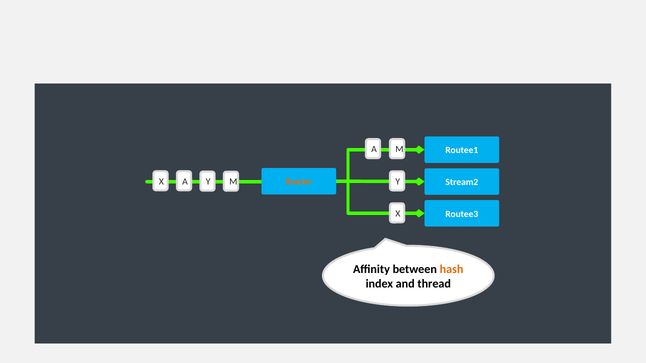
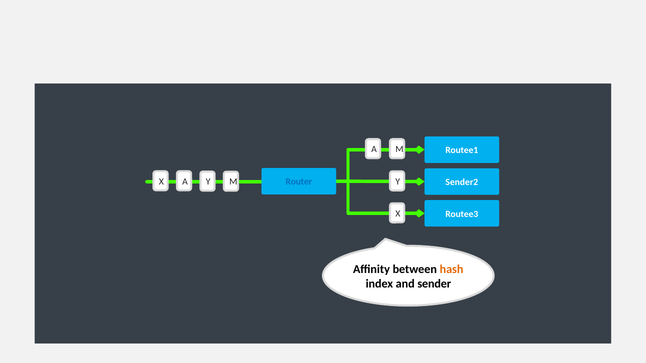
Router colour: orange -> blue
Stream2: Stream2 -> Sender2
thread: thread -> sender
